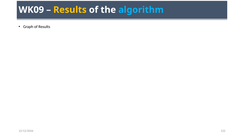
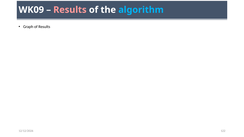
Results at (70, 10) colour: yellow -> pink
